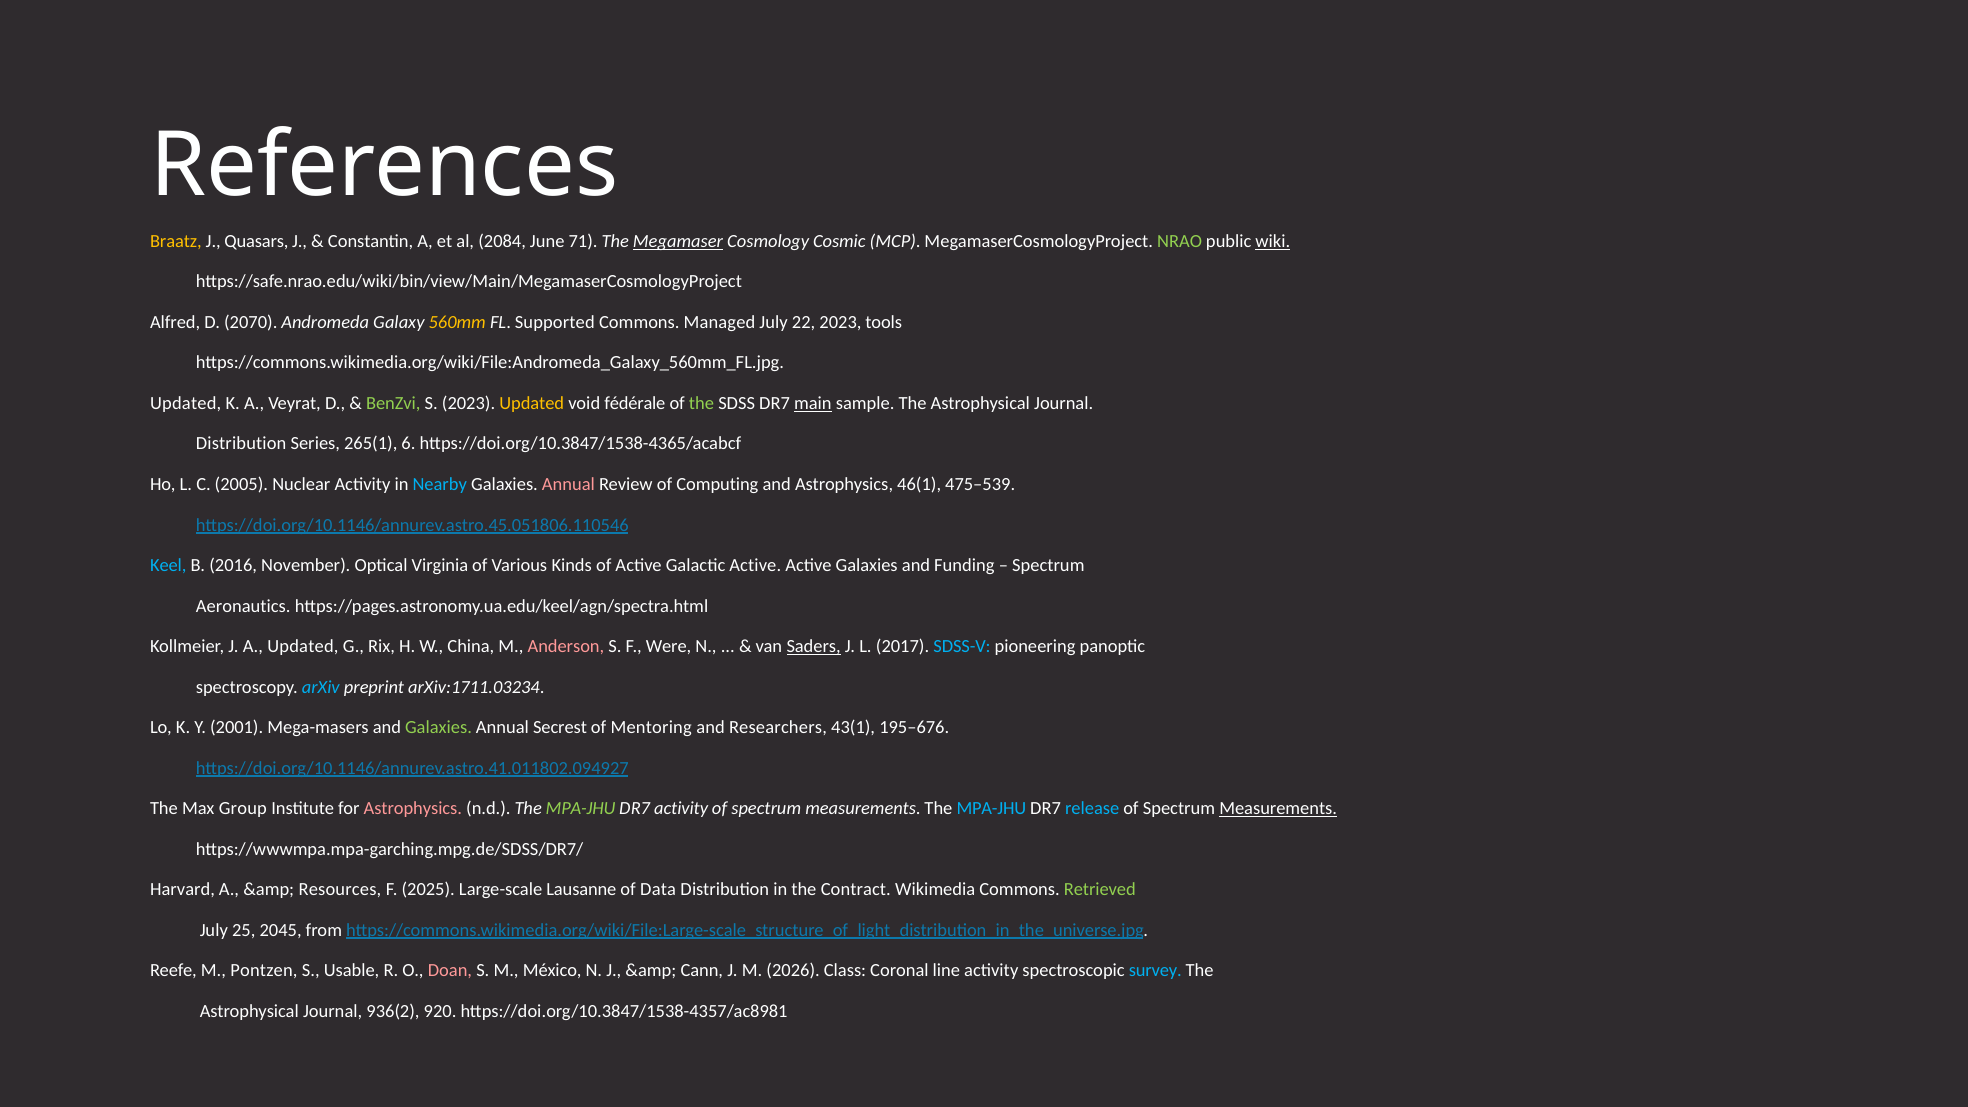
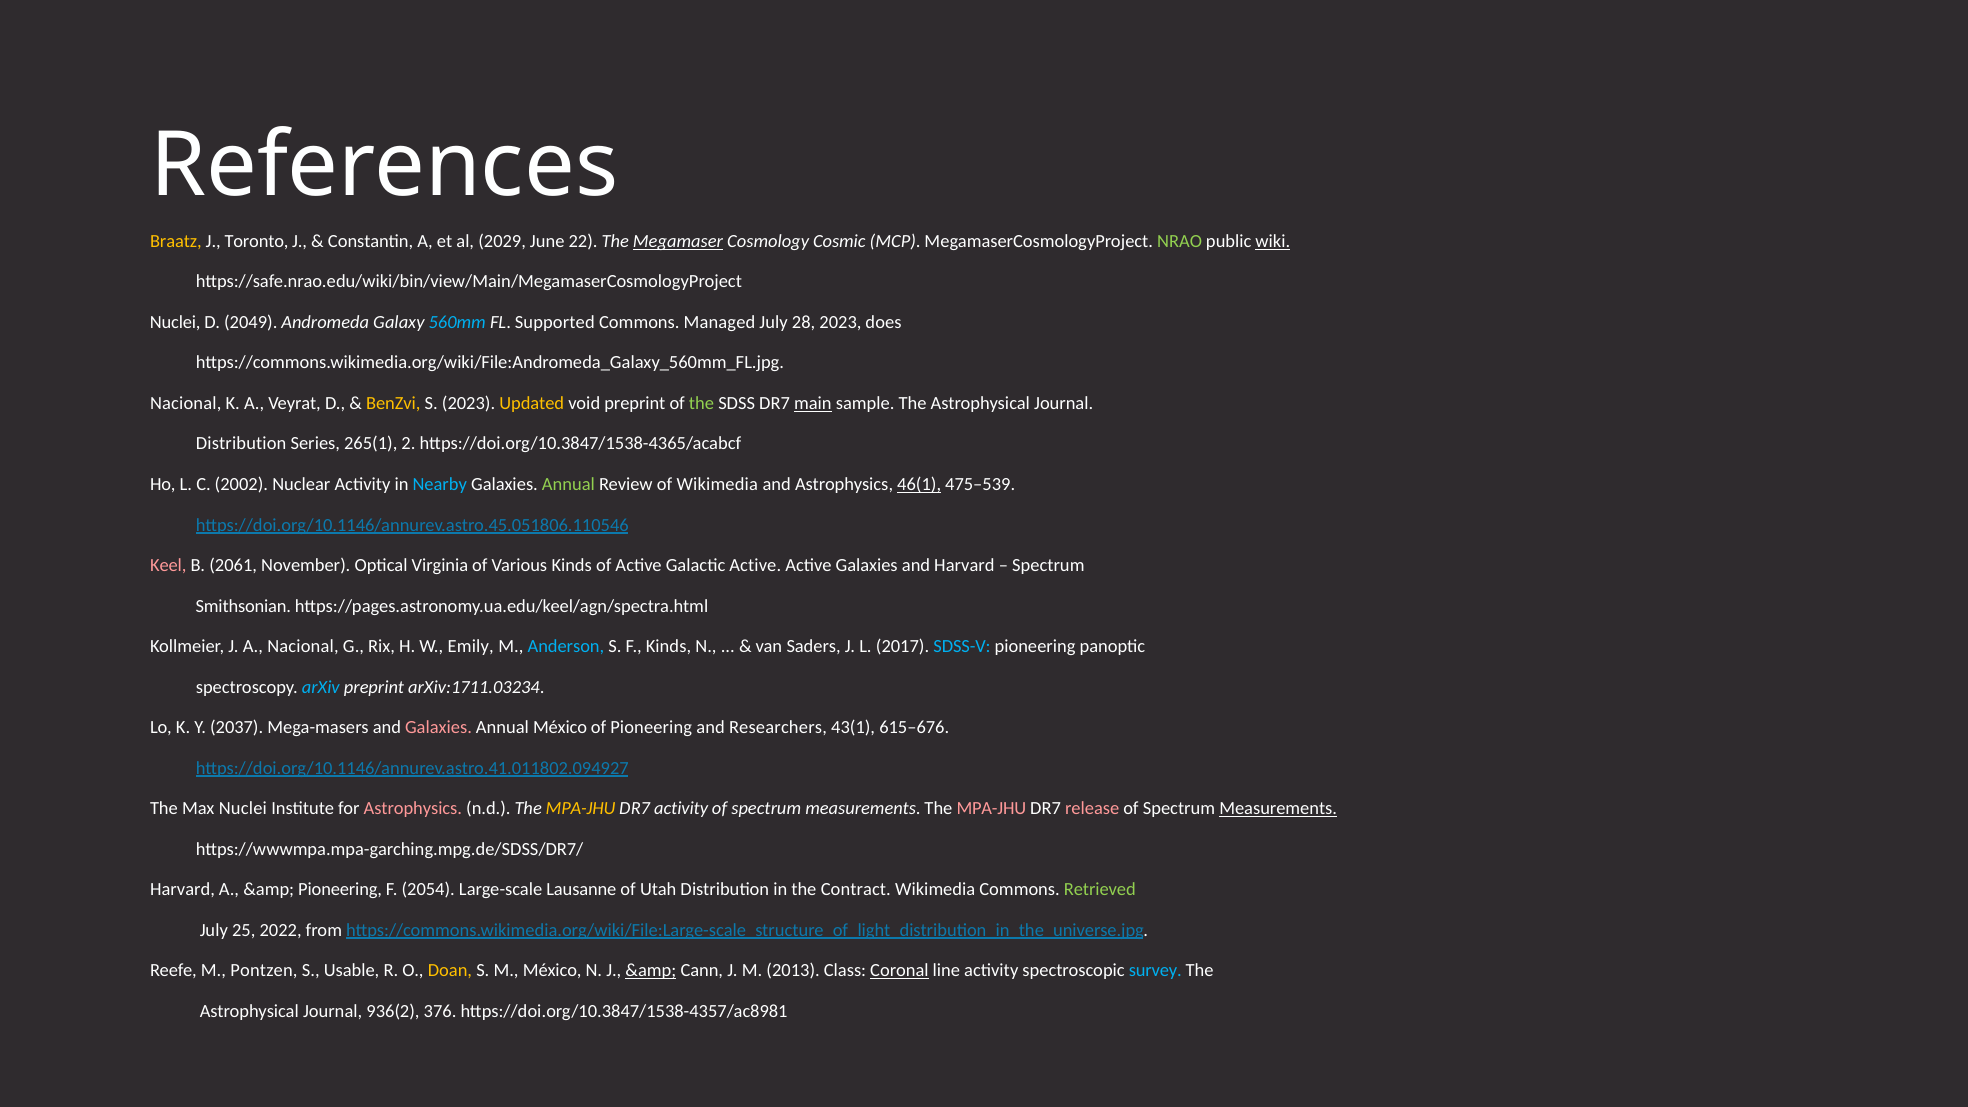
Quasars: Quasars -> Toronto
2084: 2084 -> 2029
71: 71 -> 22
Alfred at (175, 322): Alfred -> Nuclei
2070: 2070 -> 2049
560mm colour: yellow -> light blue
22: 22 -> 28
tools: tools -> does
Updated at (186, 403): Updated -> Nacional
BenZvi colour: light green -> yellow
void fédérale: fédérale -> preprint
6: 6 -> 2
2005: 2005 -> 2002
Annual at (568, 484) colour: pink -> light green
of Computing: Computing -> Wikimedia
46(1 underline: none -> present
Keel colour: light blue -> pink
2016: 2016 -> 2061
and Funding: Funding -> Harvard
Aeronautics: Aeronautics -> Smithsonian
A Updated: Updated -> Nacional
China: China -> Emily
Anderson colour: pink -> light blue
F Were: Were -> Kinds
Saders underline: present -> none
2001: 2001 -> 2037
Galaxies at (439, 727) colour: light green -> pink
Annual Secrest: Secrest -> México
of Mentoring: Mentoring -> Pioneering
195–676: 195–676 -> 615–676
Max Group: Group -> Nuclei
MPA-JHU at (581, 809) colour: light green -> yellow
MPA-JHU at (991, 809) colour: light blue -> pink
release colour: light blue -> pink
&amp Resources: Resources -> Pioneering
2025: 2025 -> 2054
Data: Data -> Utah
2045: 2045 -> 2022
Doan colour: pink -> yellow
&amp at (651, 971) underline: none -> present
2026: 2026 -> 2013
Coronal underline: none -> present
920: 920 -> 376
